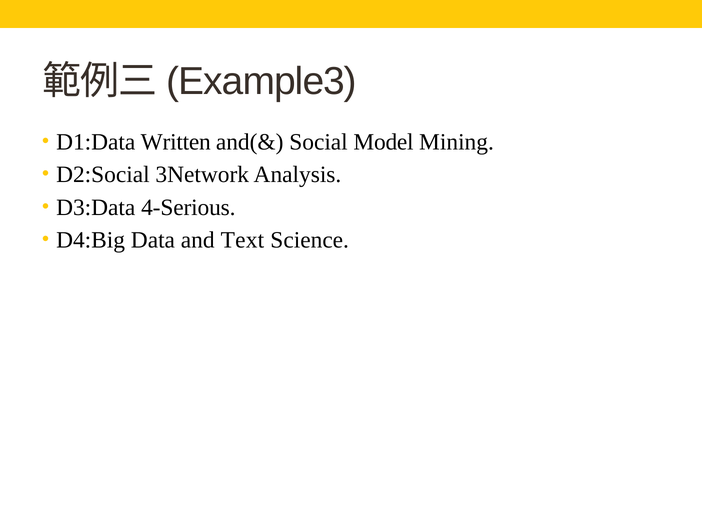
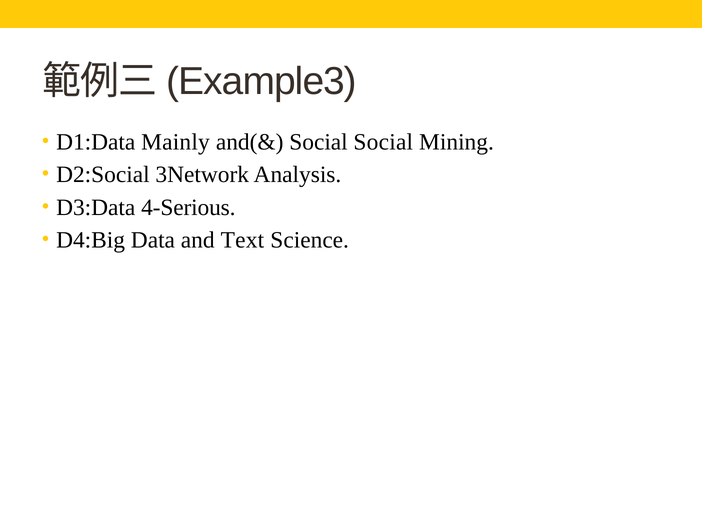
Written: Written -> Mainly
Social Model: Model -> Social
